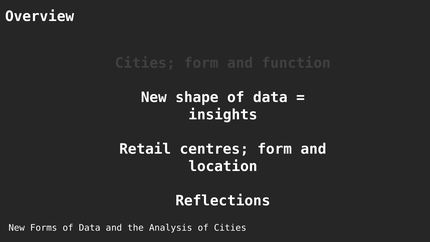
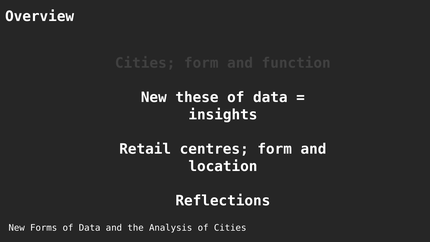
shape: shape -> these
